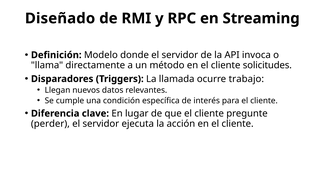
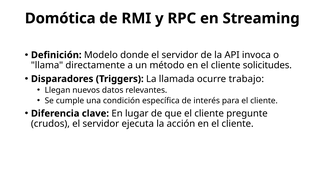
Diseñado: Diseñado -> Domótica
perder: perder -> crudos
